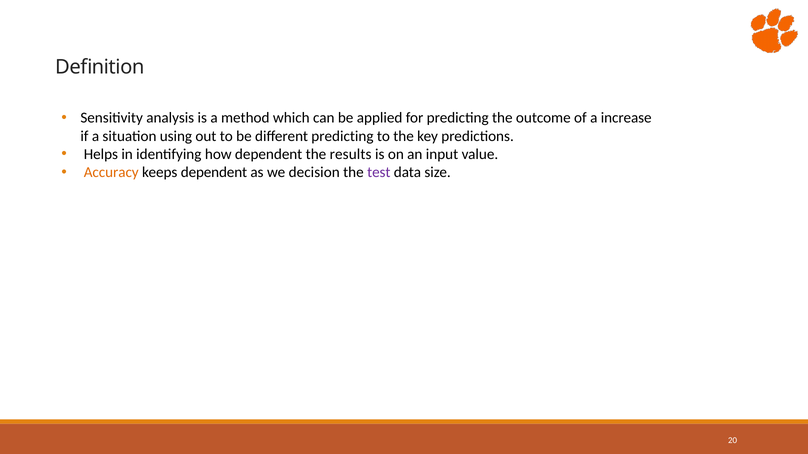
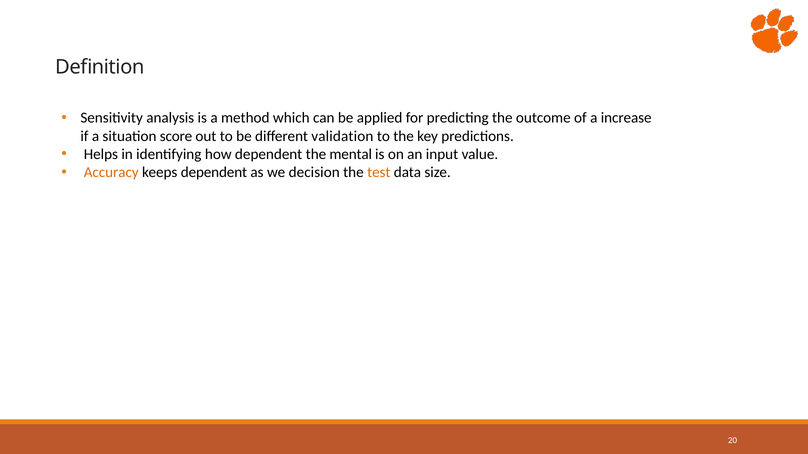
using: using -> score
different predicting: predicting -> validation
results: results -> mental
test colour: purple -> orange
